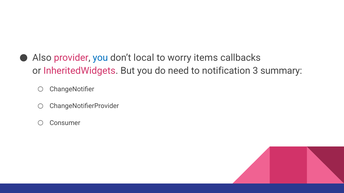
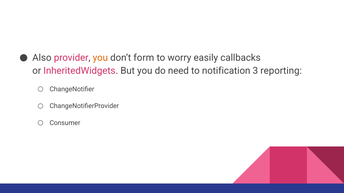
you at (100, 58) colour: blue -> orange
local: local -> form
items: items -> easily
summary: summary -> reporting
